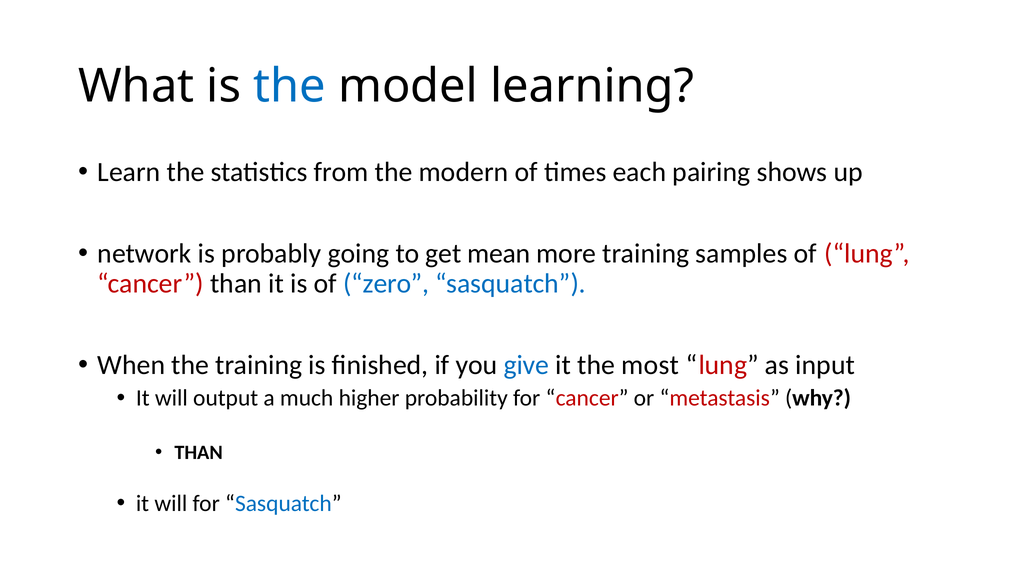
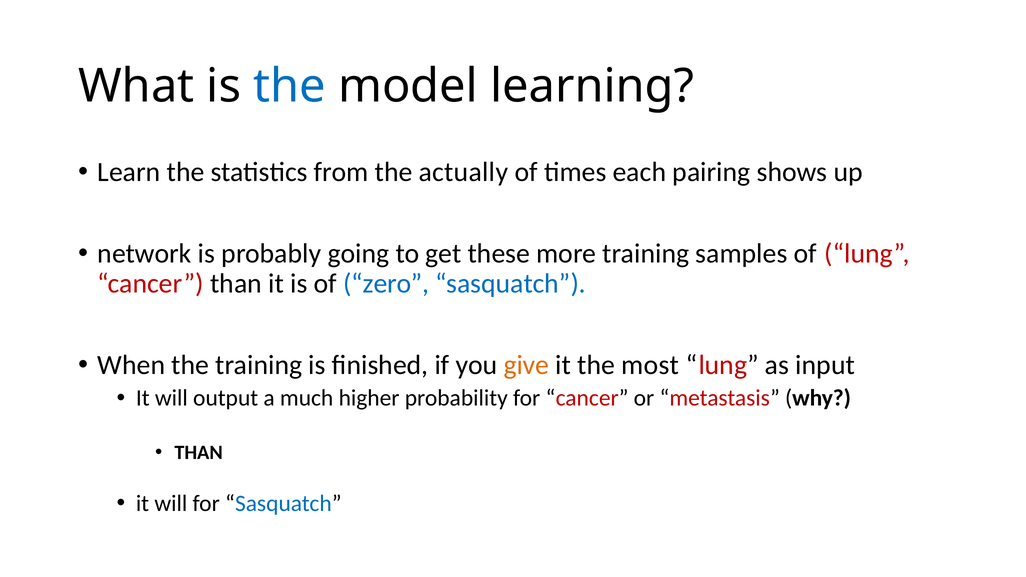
modern: modern -> actually
mean: mean -> these
give colour: blue -> orange
